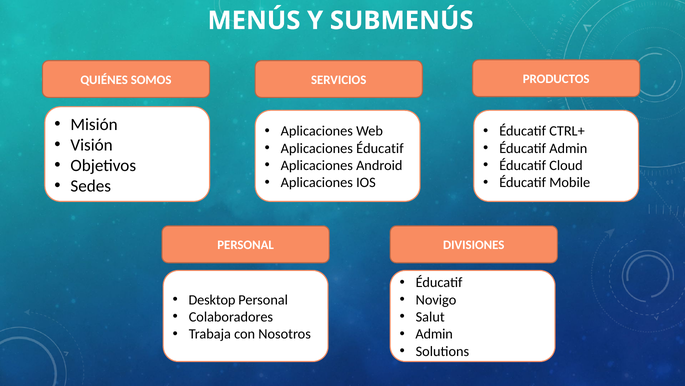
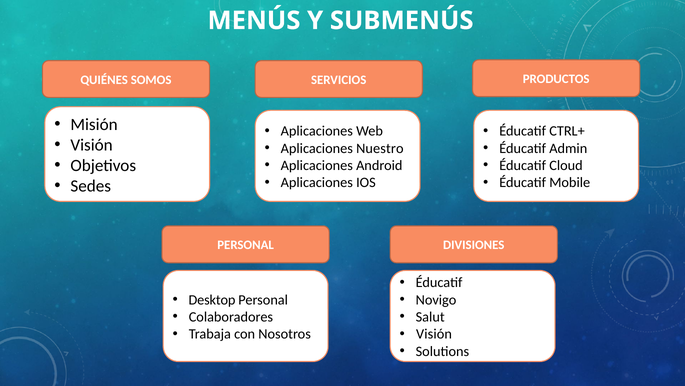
Aplicaciones Éducatif: Éducatif -> Nuestro
Admin at (434, 334): Admin -> Visión
